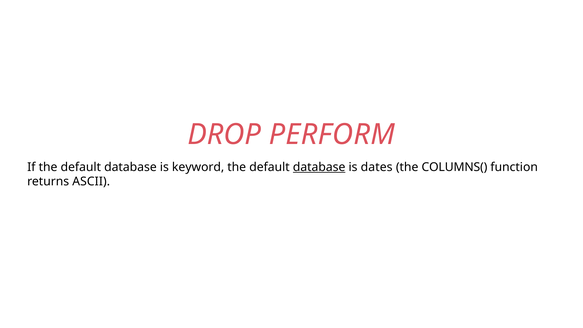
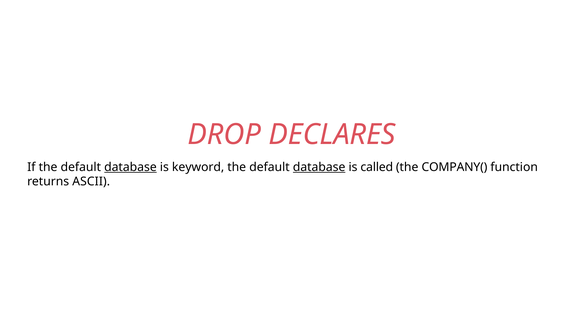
PERFORM: PERFORM -> DECLARES
database at (130, 167) underline: none -> present
dates: dates -> called
COLUMNS(: COLUMNS( -> COMPANY(
